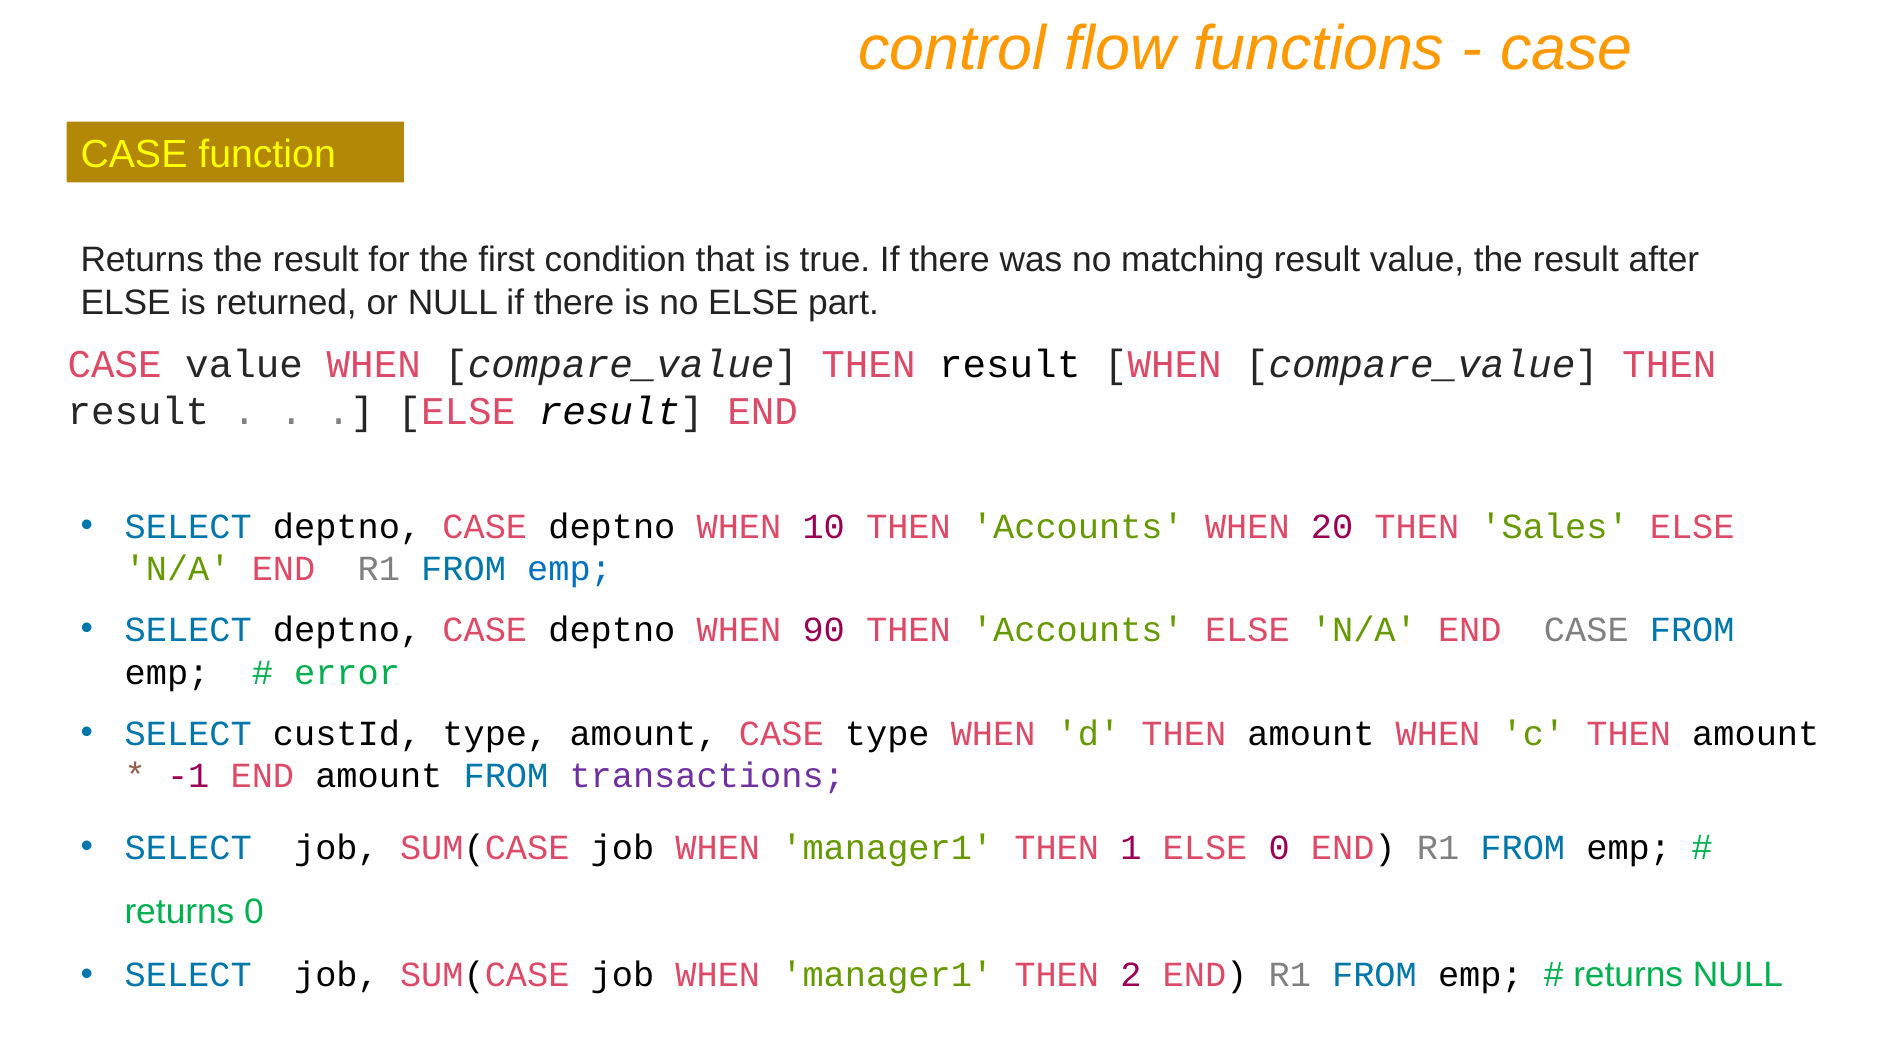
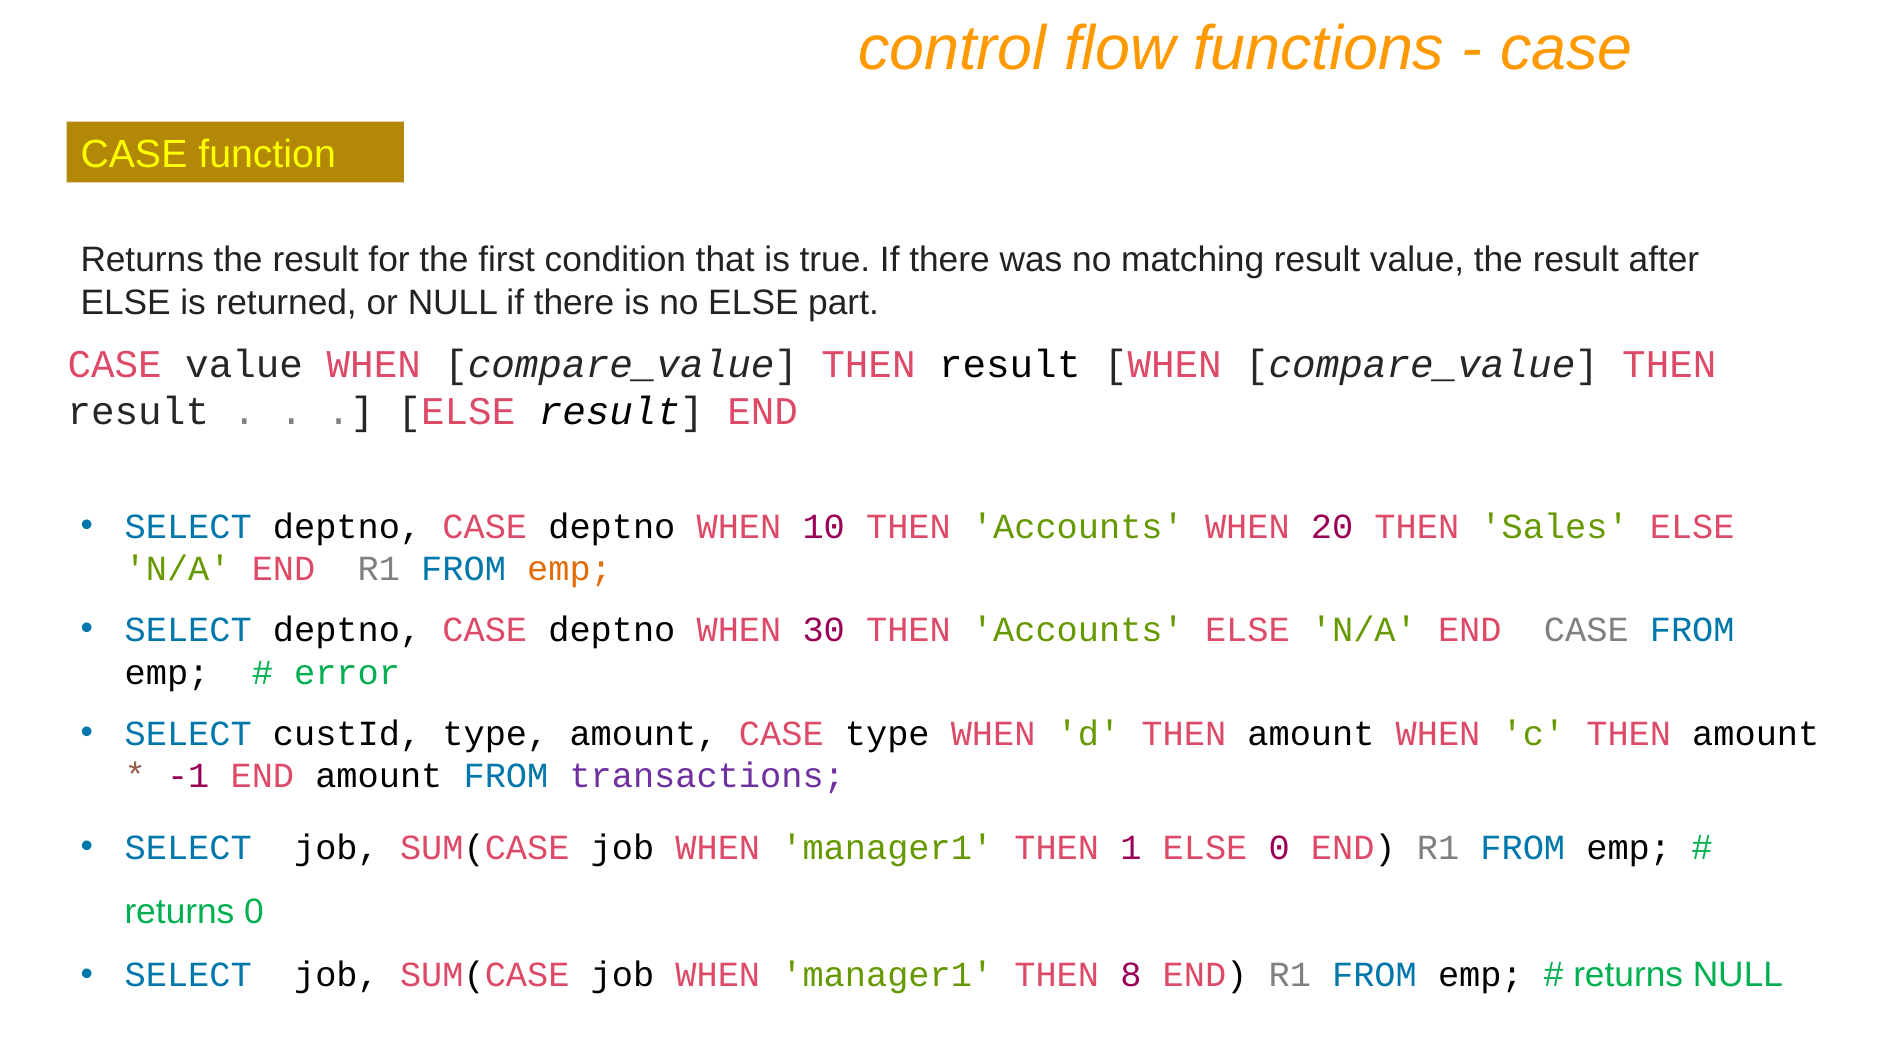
emp at (570, 569) colour: blue -> orange
90: 90 -> 30
2: 2 -> 8
